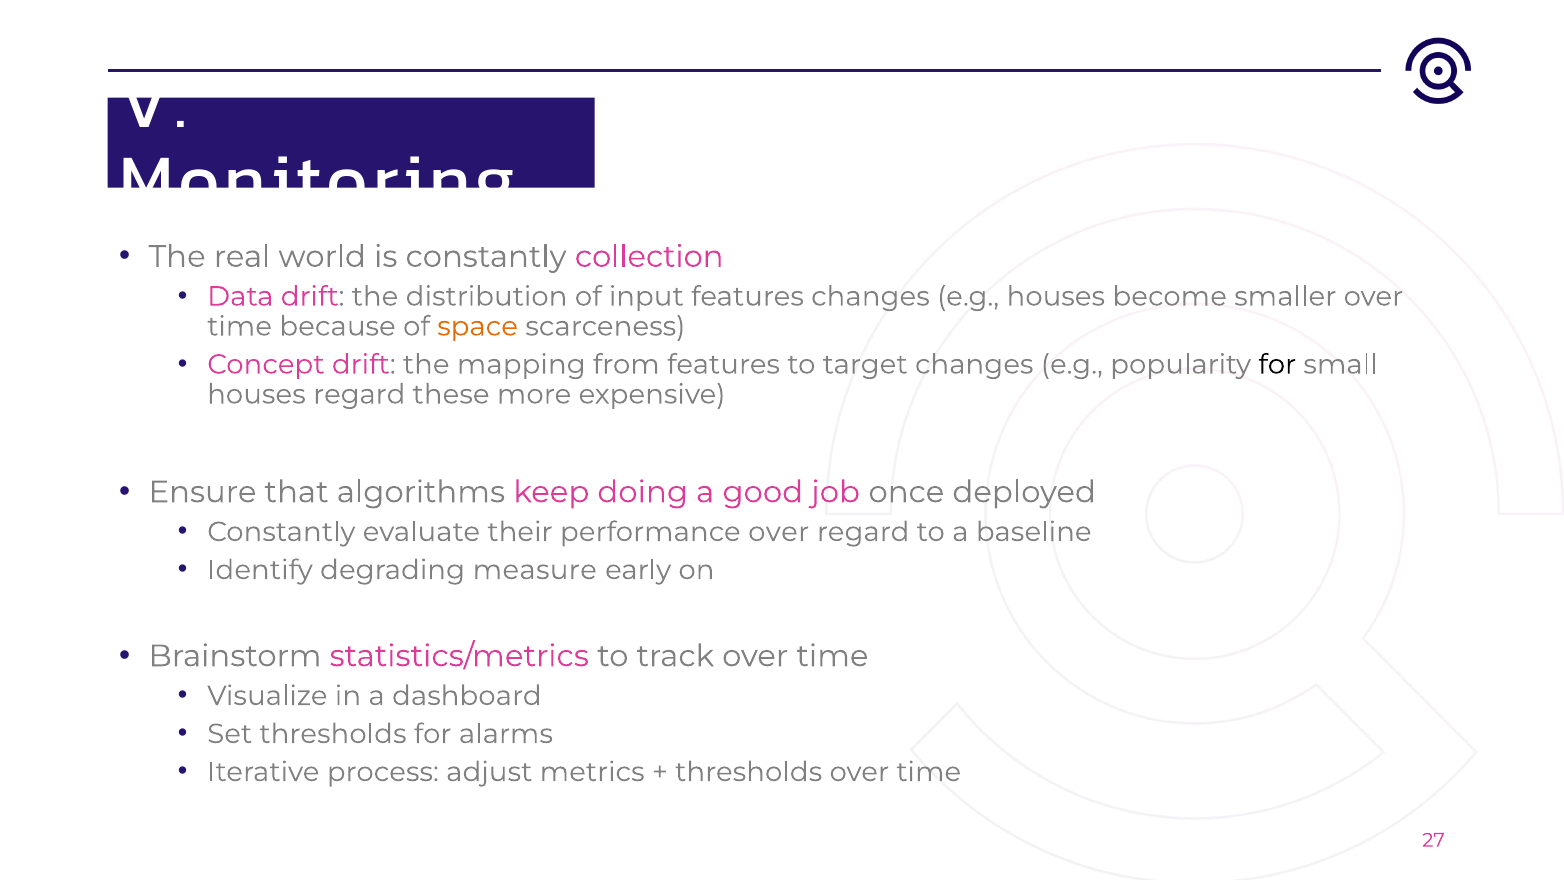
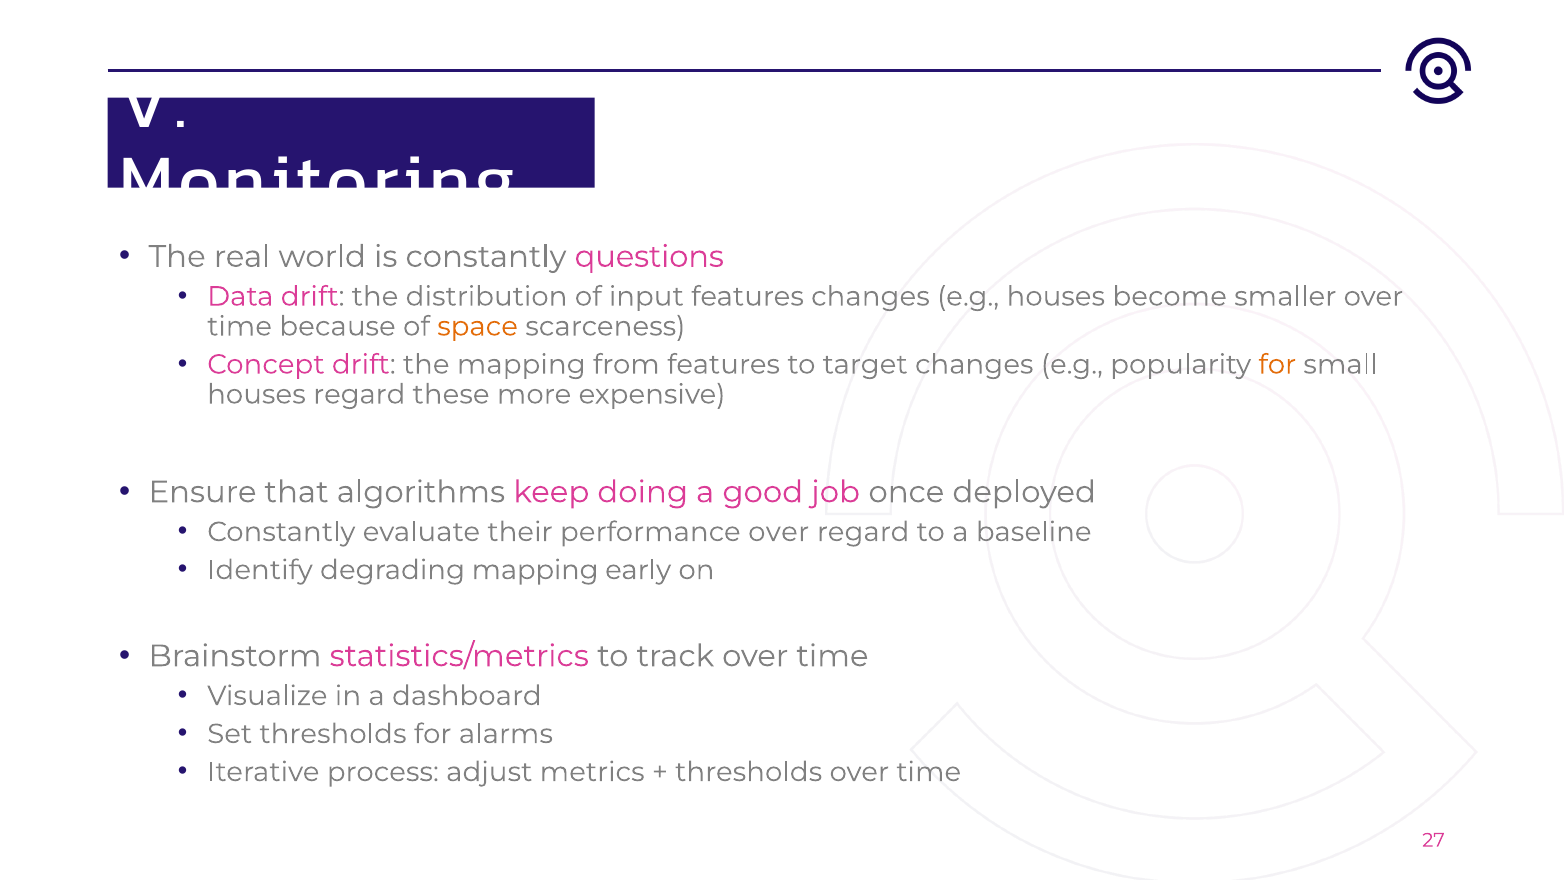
collection: collection -> questions
for at (1277, 364) colour: black -> orange
degrading measure: measure -> mapping
